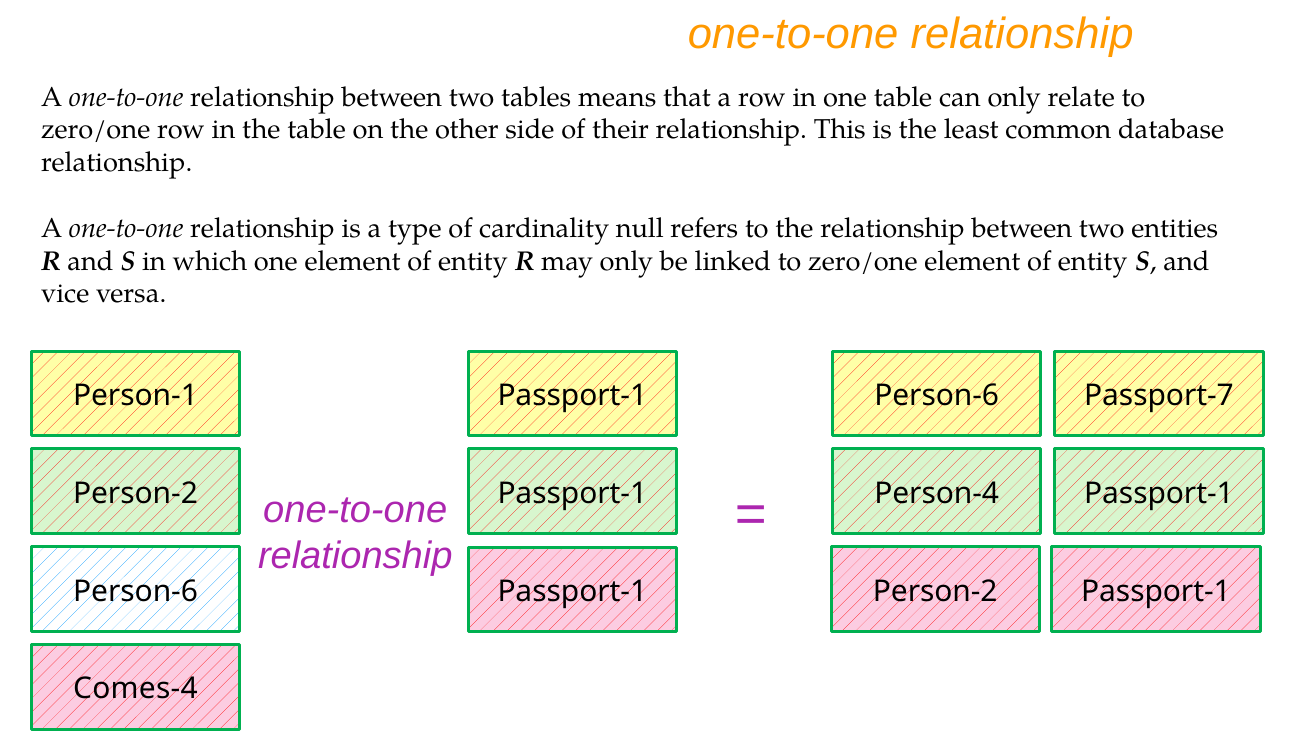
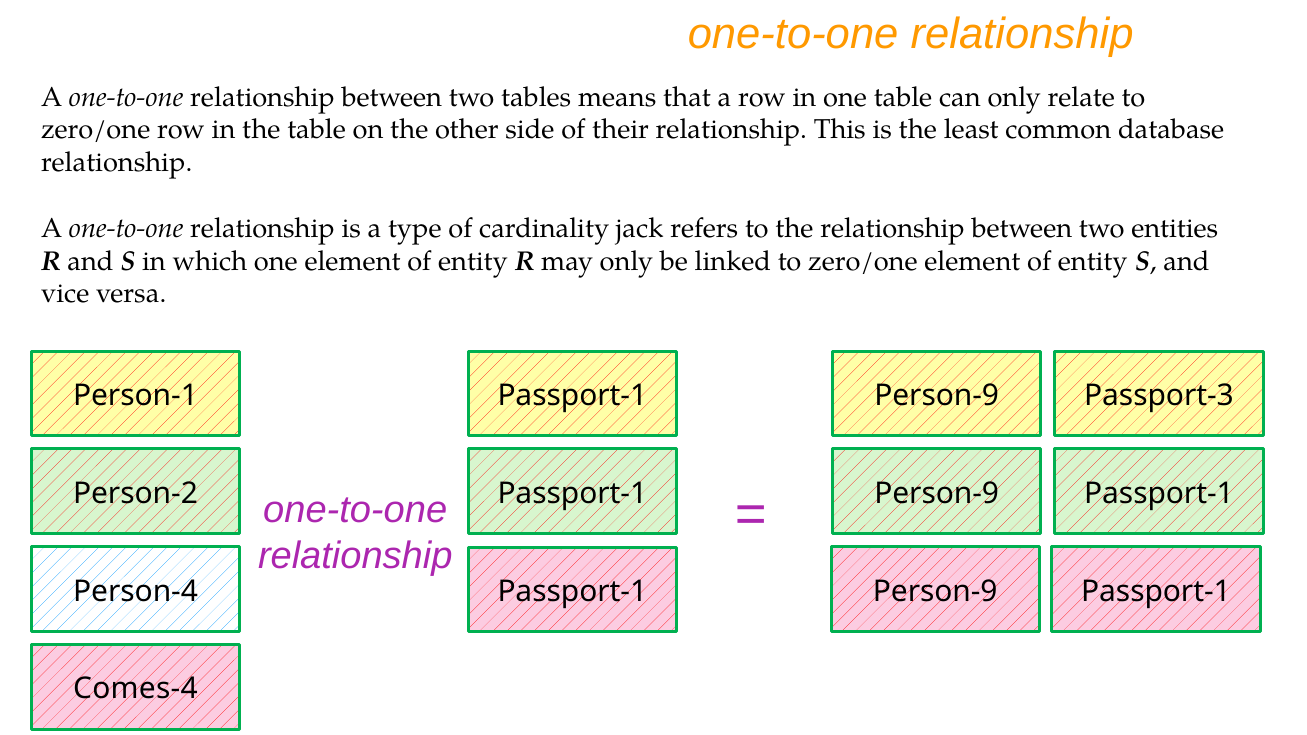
null: null -> jack
Person-1 Passport-1 Person-6: Person-6 -> Person-9
Passport-7: Passport-7 -> Passport-3
Person-2 Passport-1 Person-4: Person-4 -> Person-9
Person-6 at (136, 591): Person-6 -> Person-4
Person-2 at (935, 591): Person-2 -> Person-9
